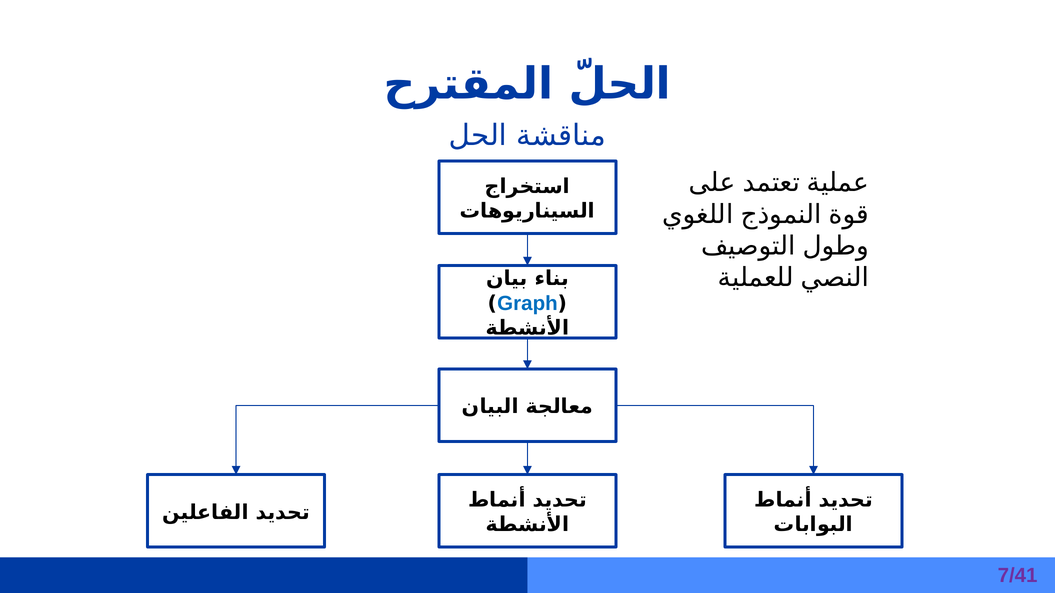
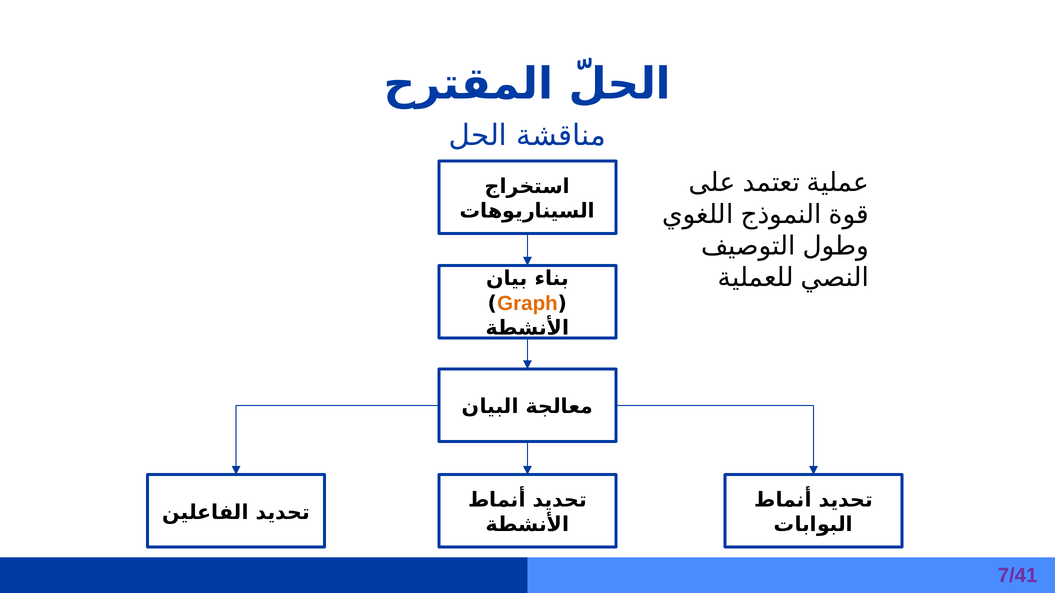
Graph colour: blue -> orange
